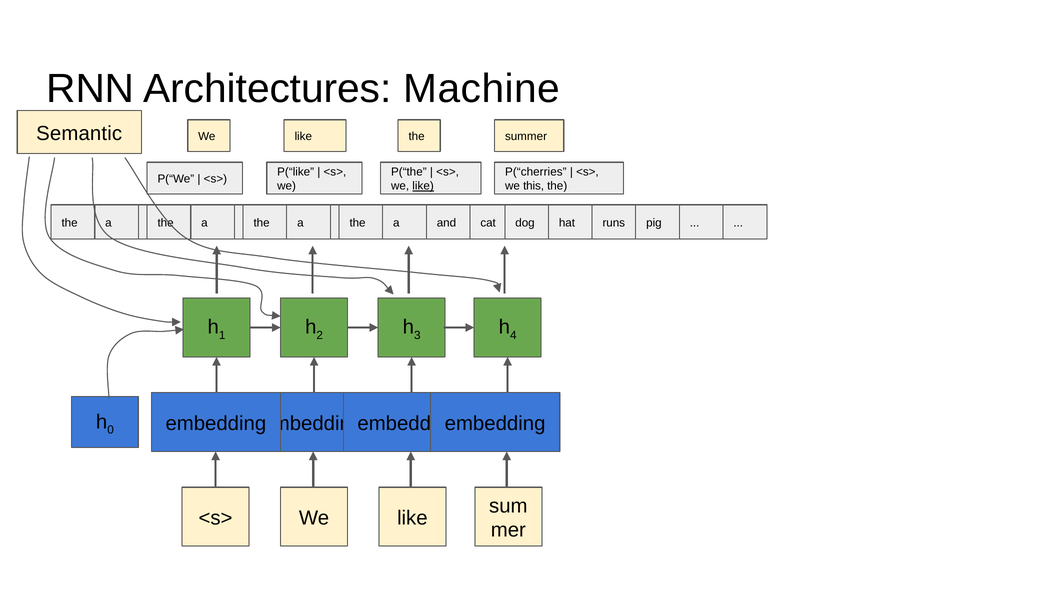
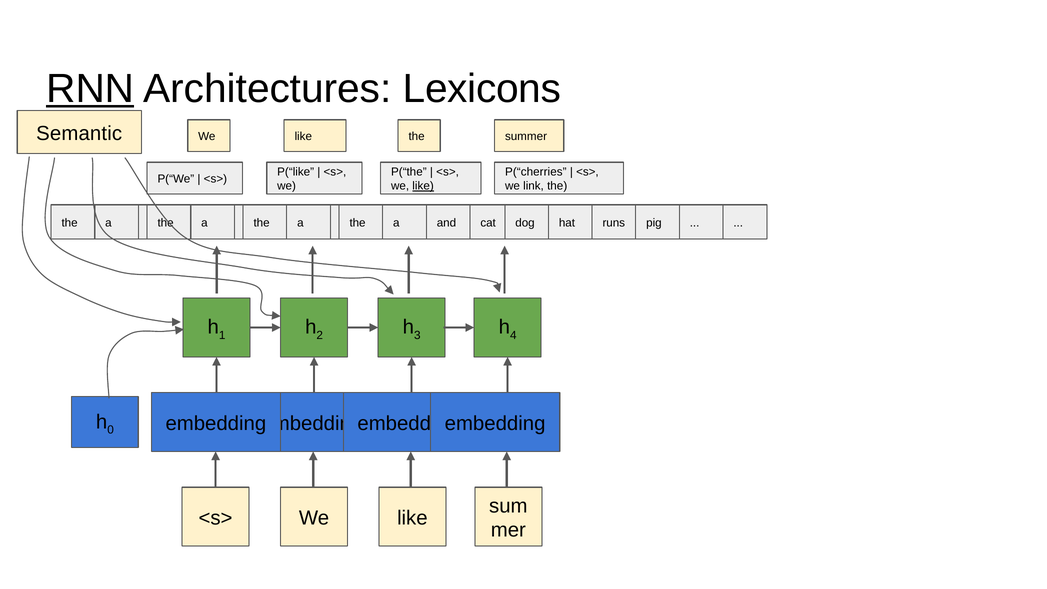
RNN underline: none -> present
Machine: Machine -> Lexicons
this: this -> link
